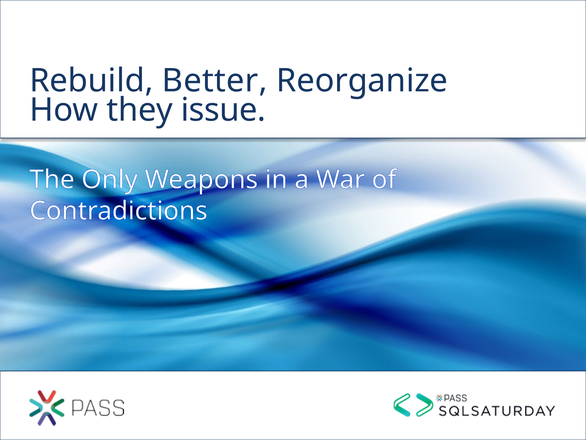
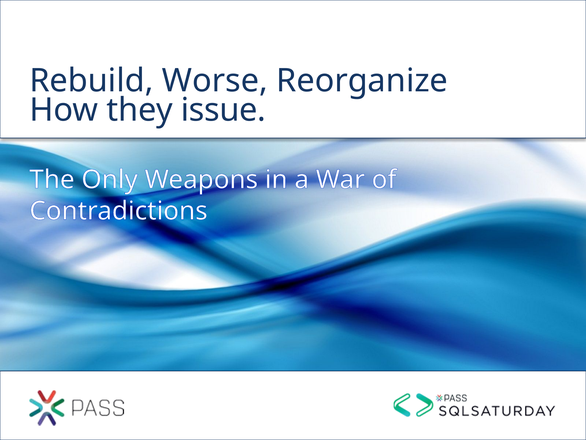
Better: Better -> Worse
